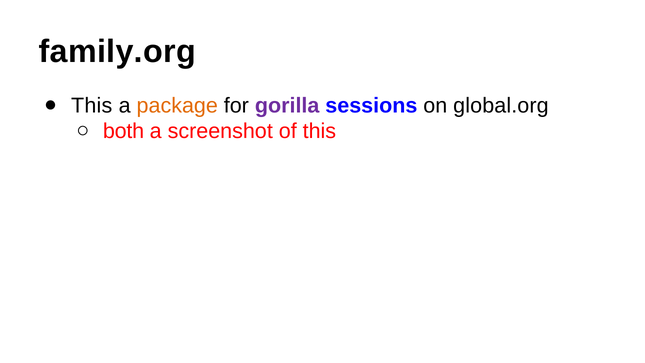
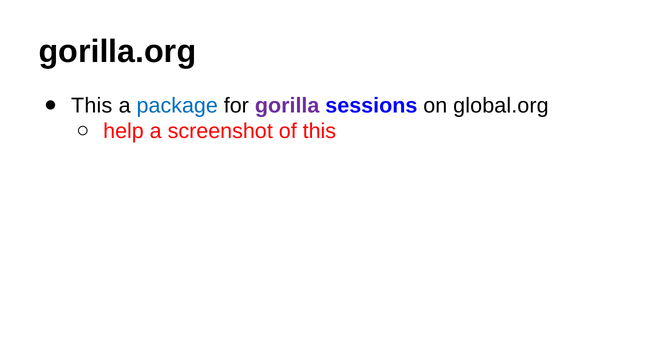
family.org: family.org -> gorilla.org
package colour: orange -> blue
both: both -> help
